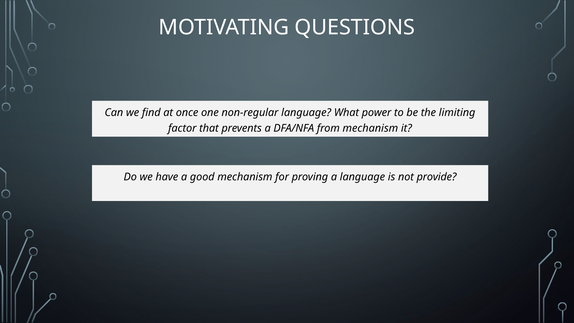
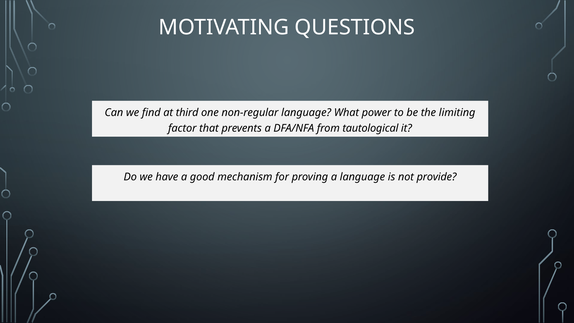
once: once -> third
from mechanism: mechanism -> tautological
